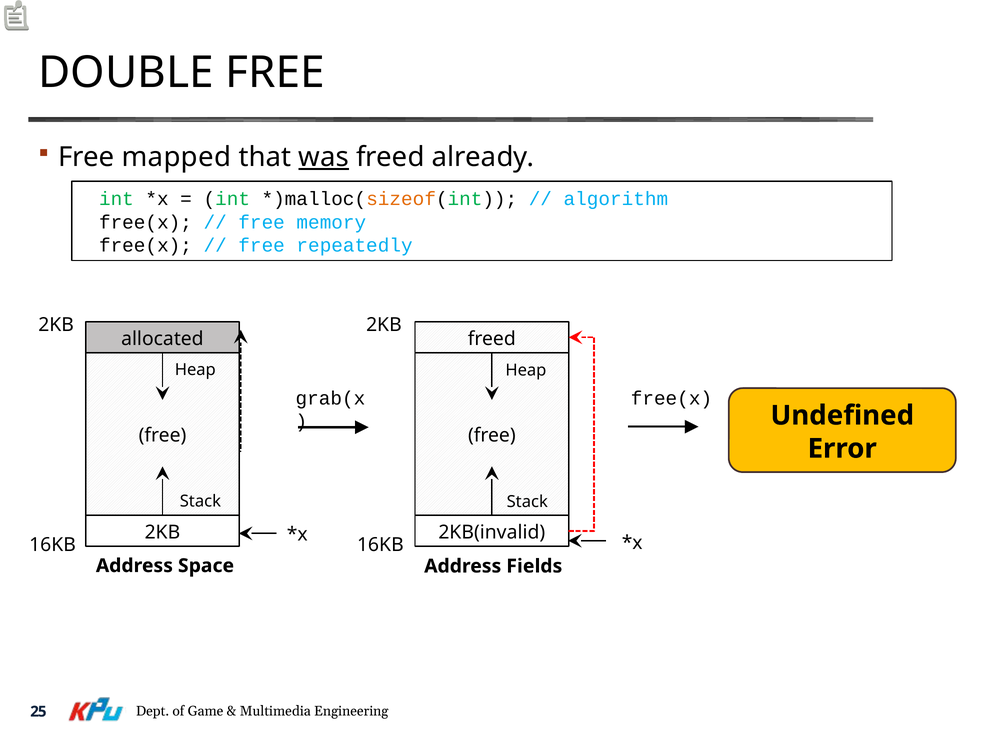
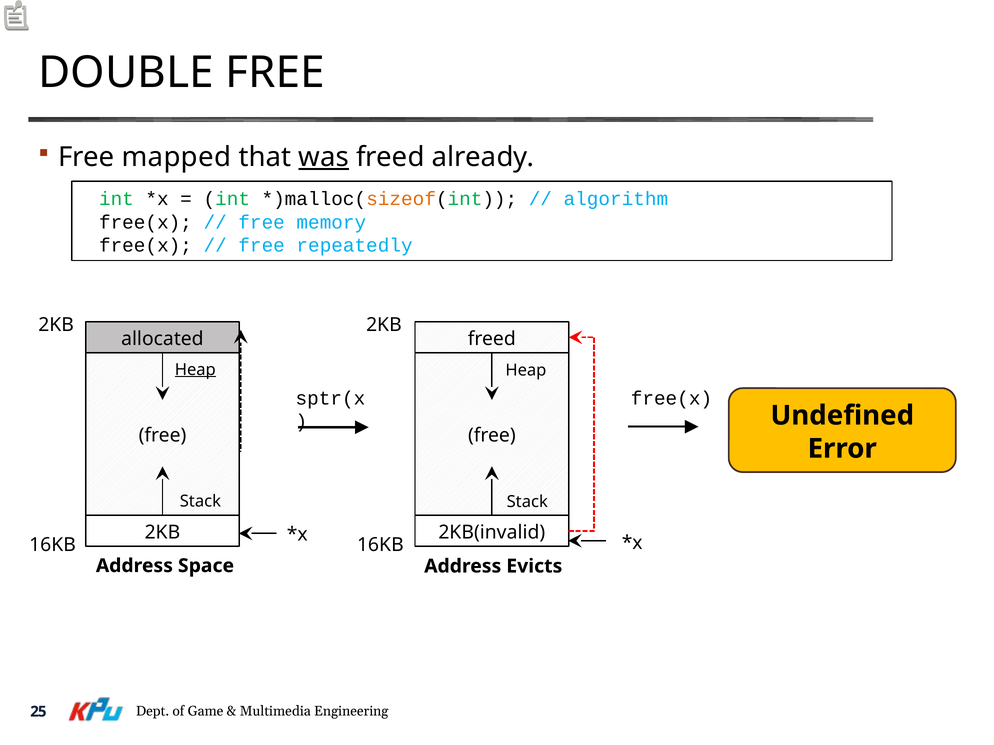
Heap at (195, 370) underline: none -> present
grab(x: grab(x -> sptr(x
Fields: Fields -> Evicts
